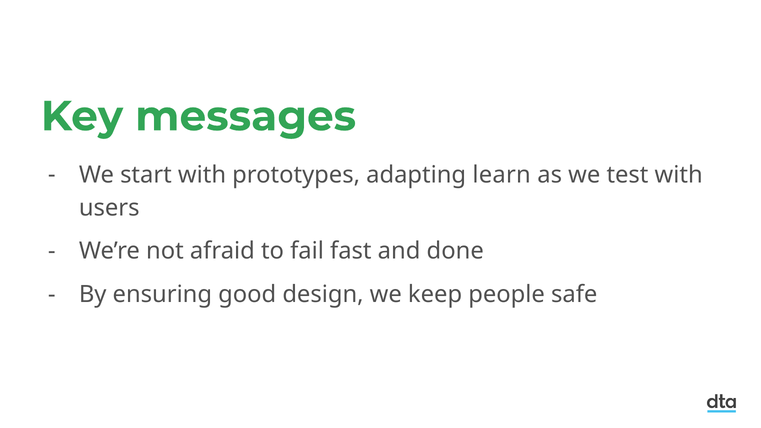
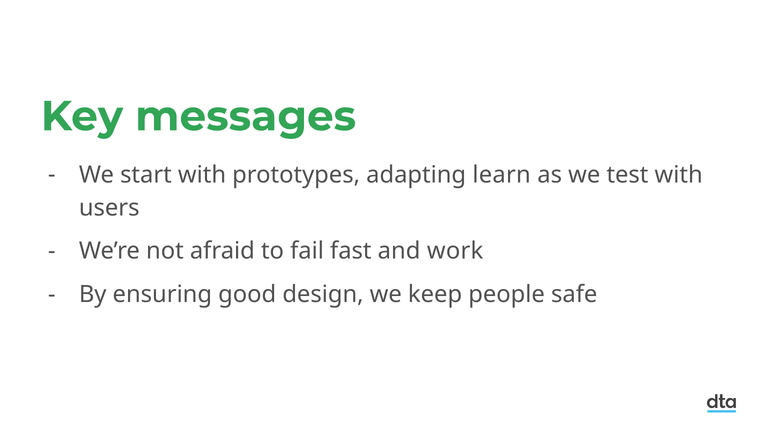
done: done -> work
